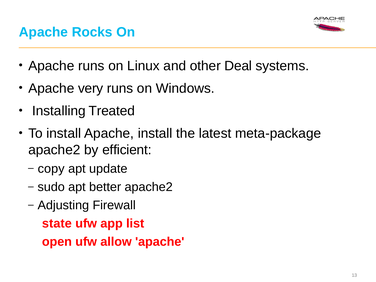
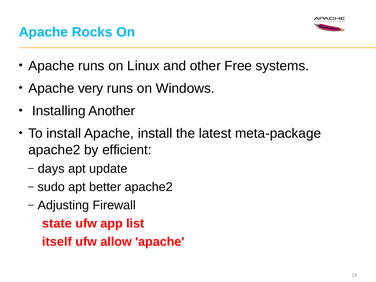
Deal: Deal -> Free
Treated: Treated -> Another
copy: copy -> days
open: open -> itself
